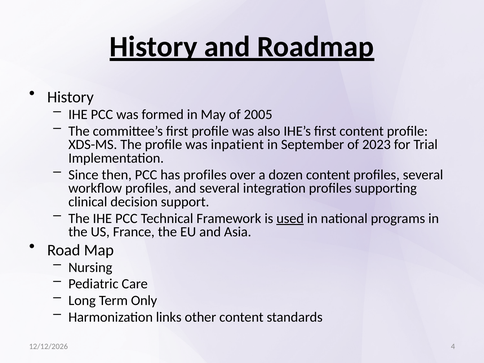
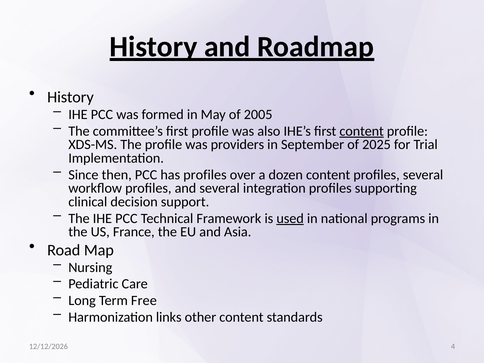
content at (362, 131) underline: none -> present
inpatient: inpatient -> providers
2023: 2023 -> 2025
Only: Only -> Free
